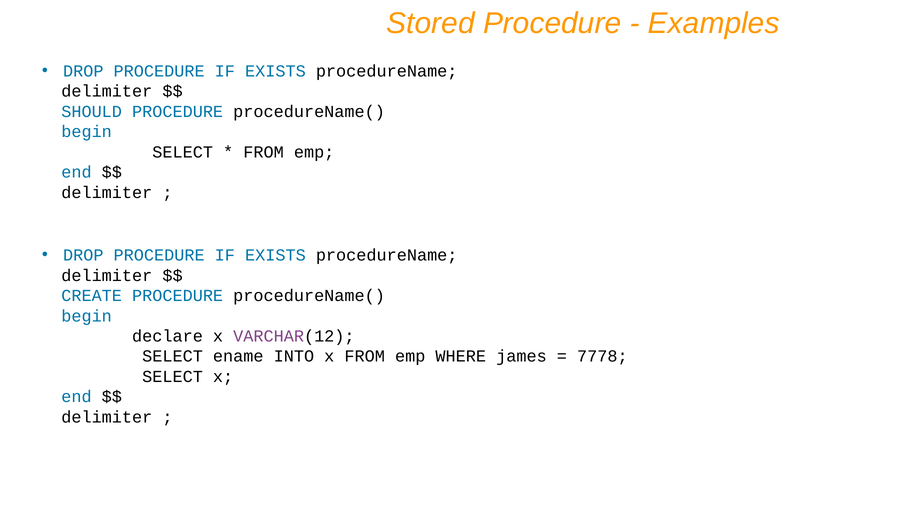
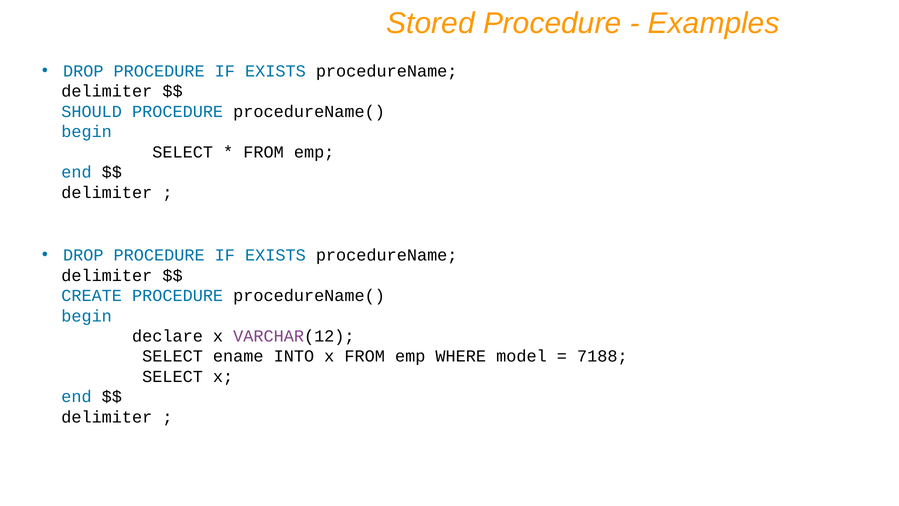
james: james -> model
7778: 7778 -> 7188
